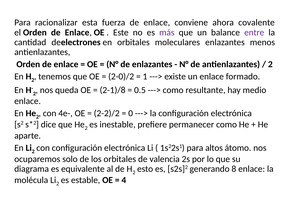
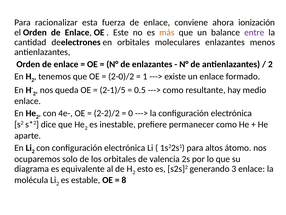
covalente: covalente -> ionización
más colour: purple -> orange
2-1)/8: 2-1)/8 -> 2-1)/5
8: 8 -> 3
4: 4 -> 8
